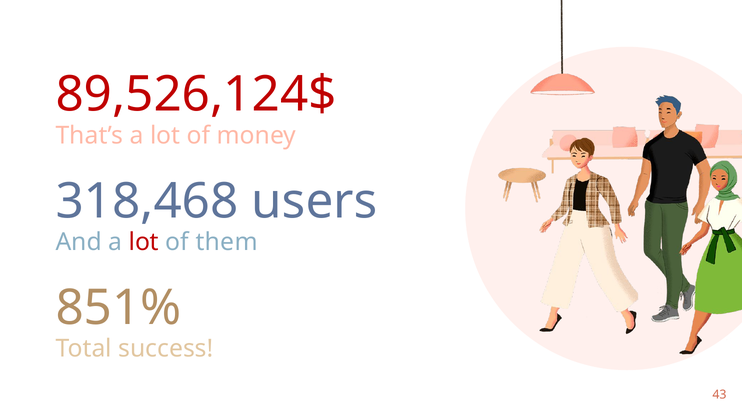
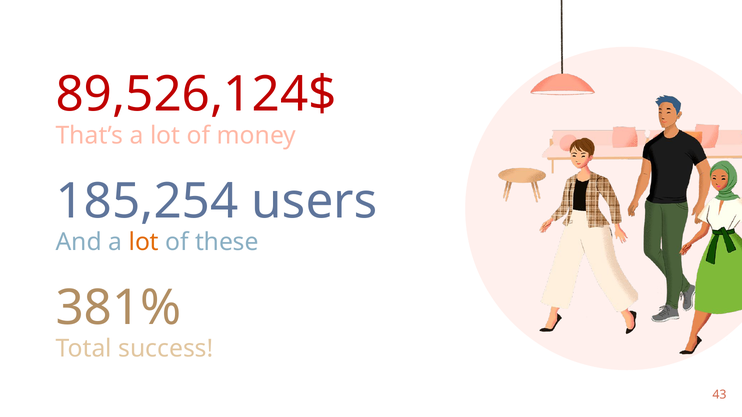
318,468: 318,468 -> 185,254
lot at (144, 242) colour: red -> orange
them: them -> these
851%: 851% -> 381%
